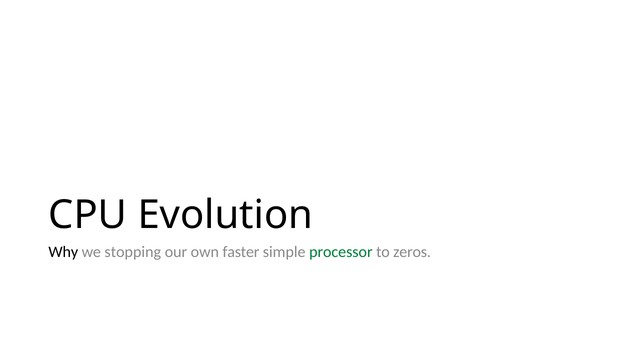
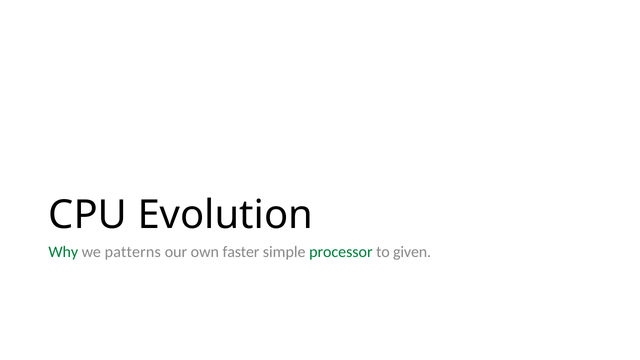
Why colour: black -> green
stopping: stopping -> patterns
zeros: zeros -> given
